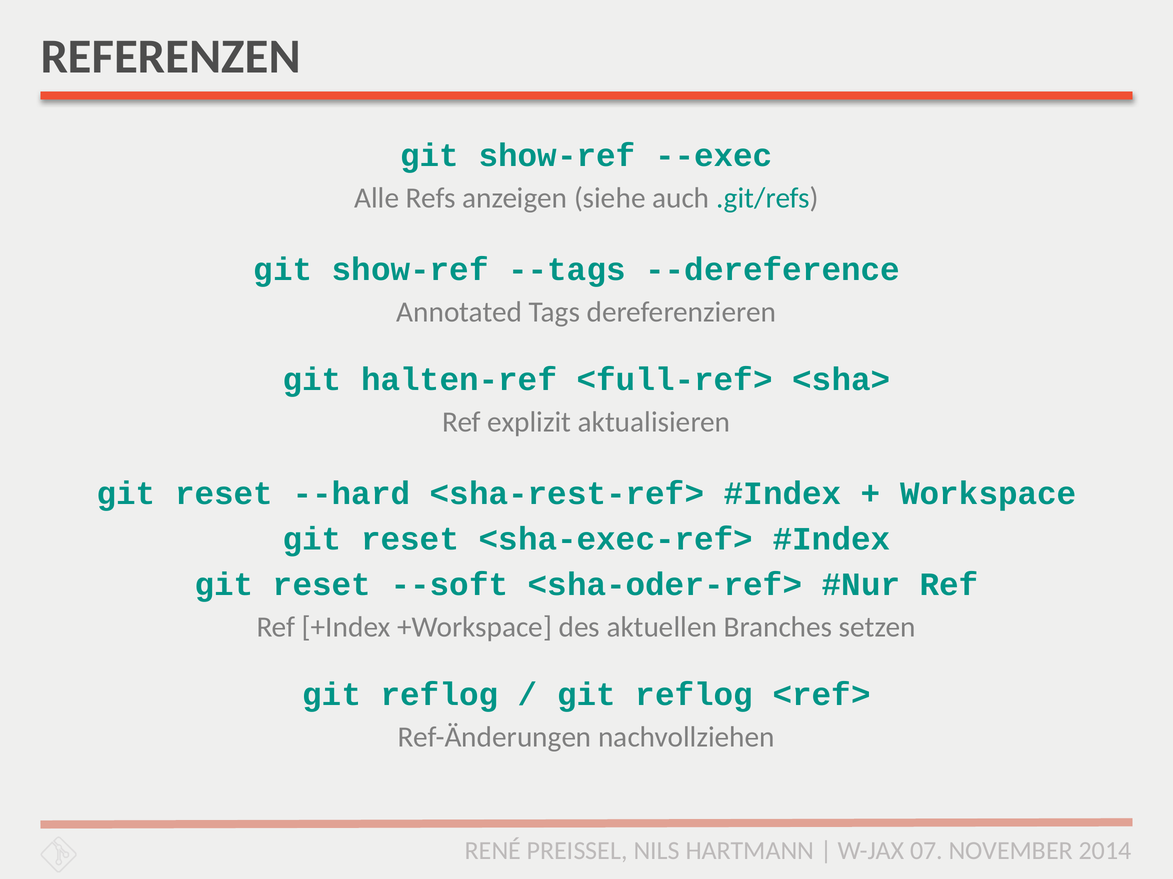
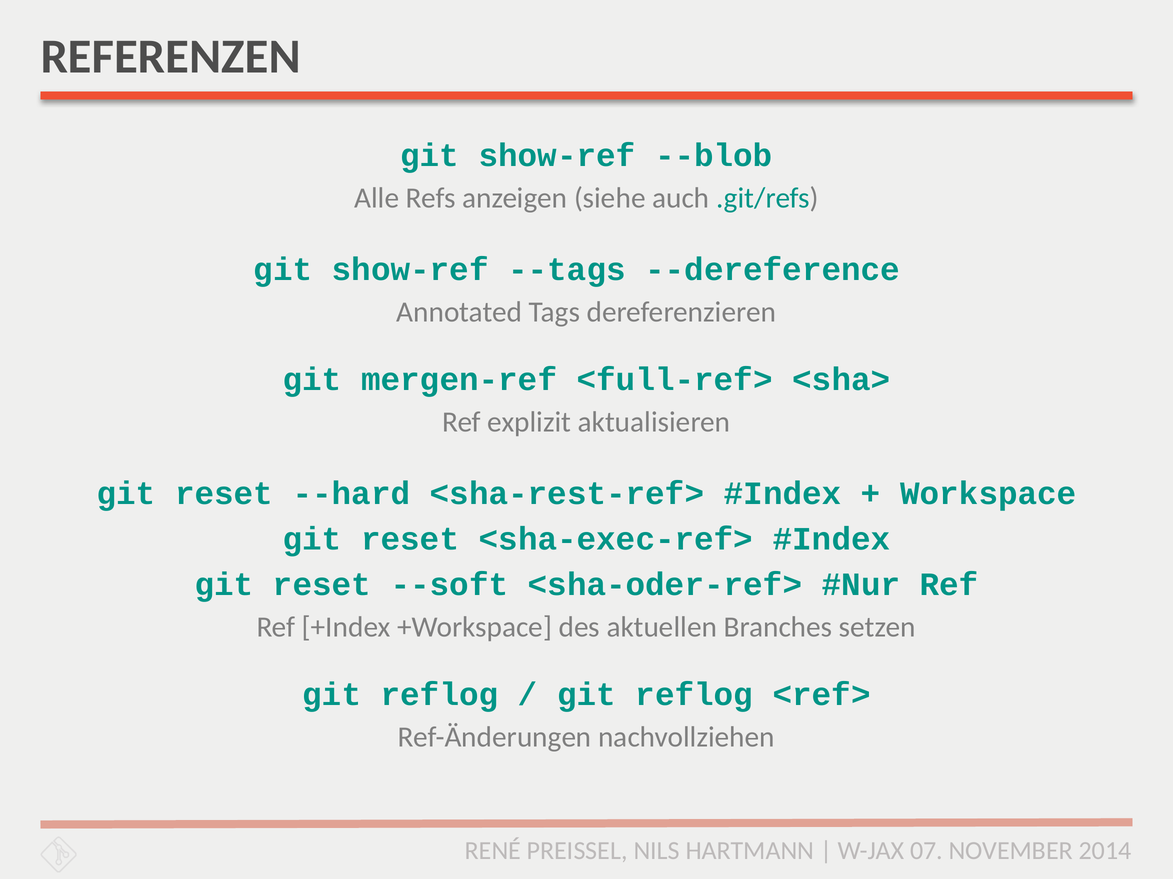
--exec: --exec -> --blob
halten-ref: halten-ref -> mergen-ref
